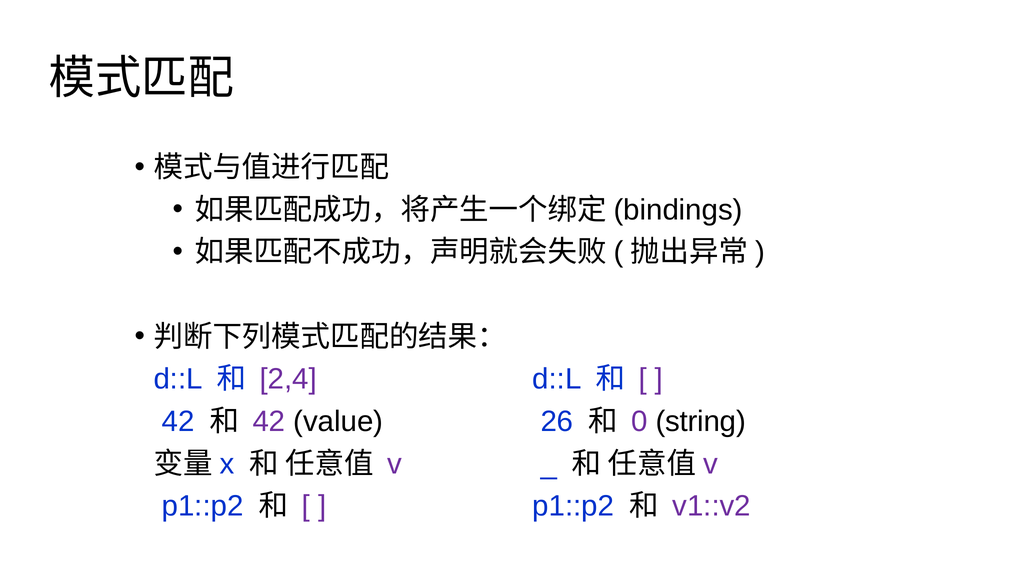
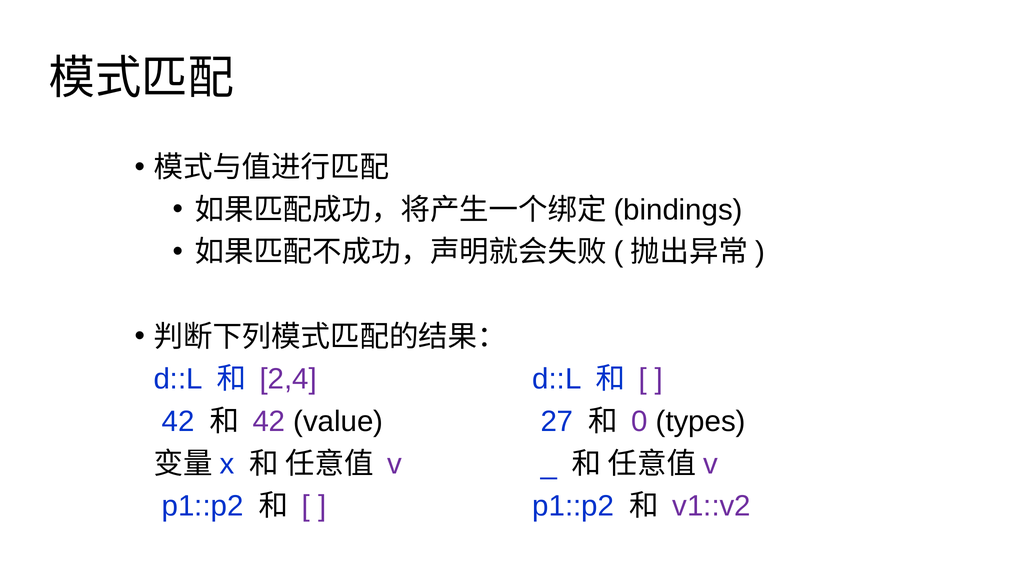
26: 26 -> 27
string: string -> types
